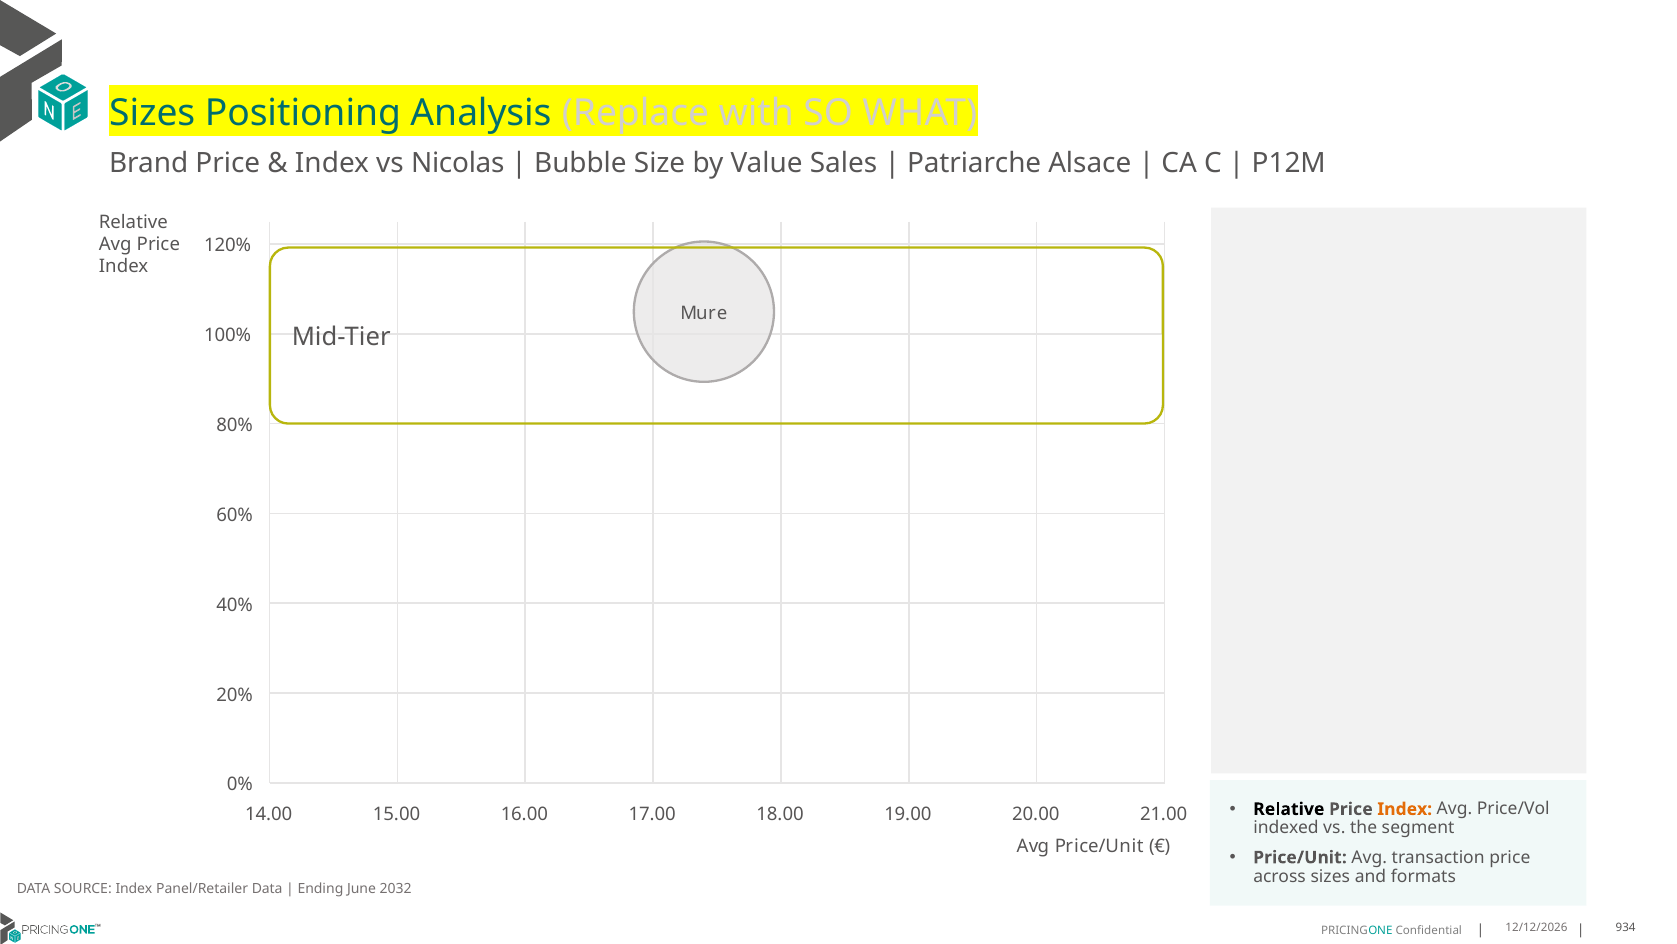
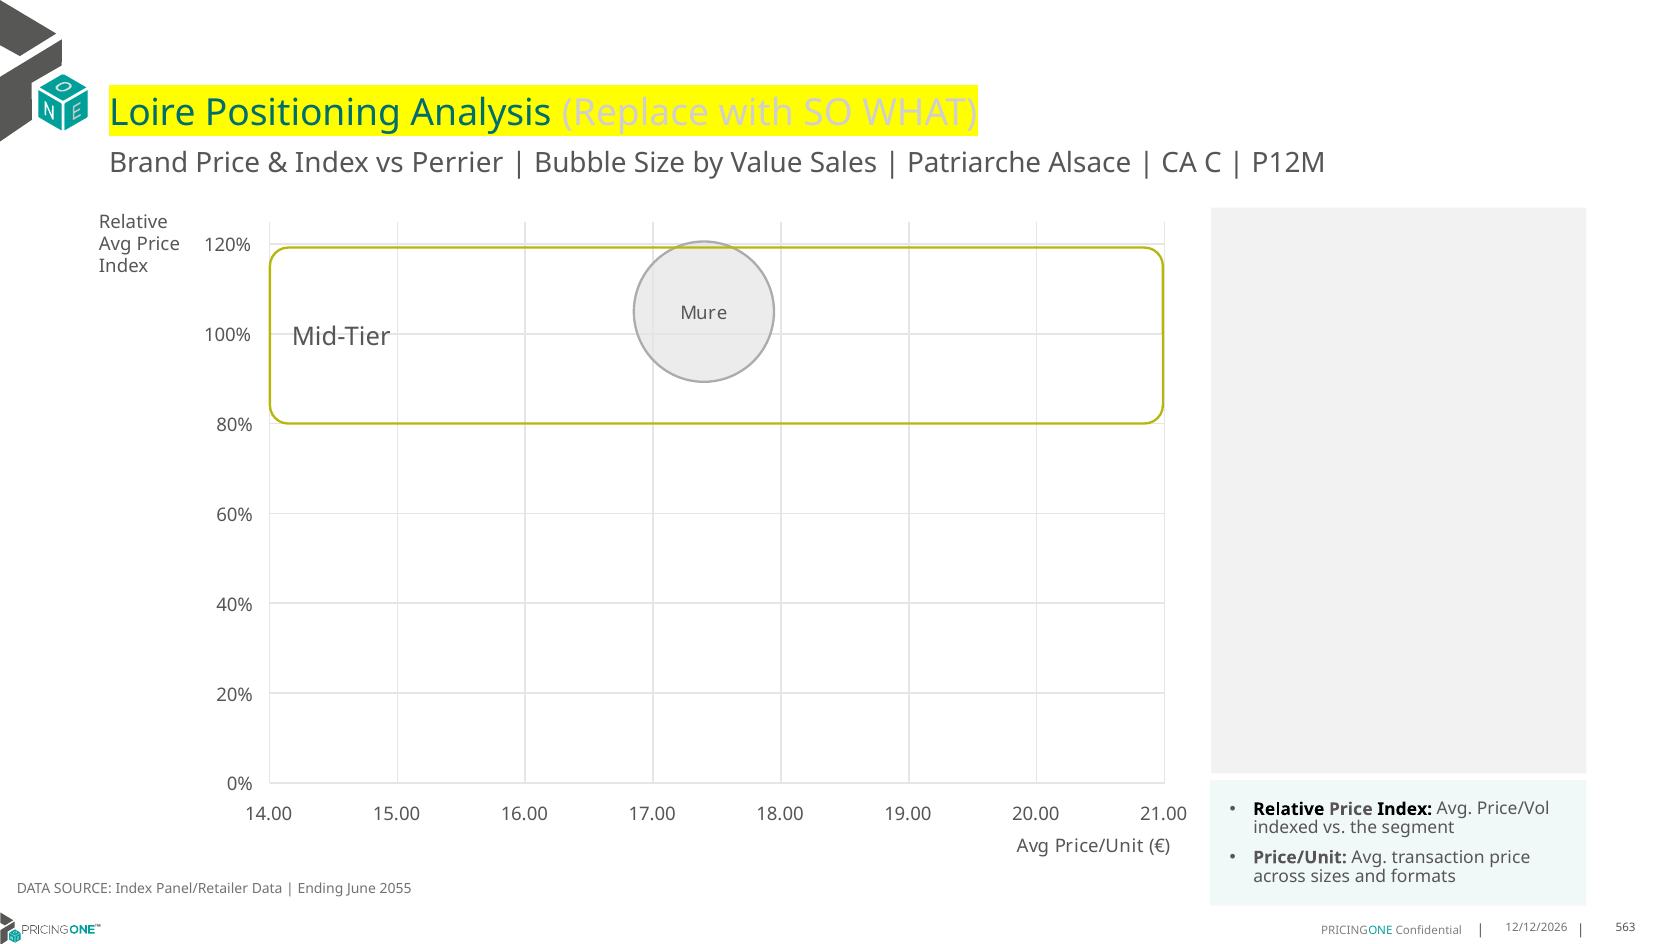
Sizes at (152, 113): Sizes -> Loire
Nicolas: Nicolas -> Perrier
Index at (1405, 809) colour: orange -> black
2032: 2032 -> 2055
934: 934 -> 563
